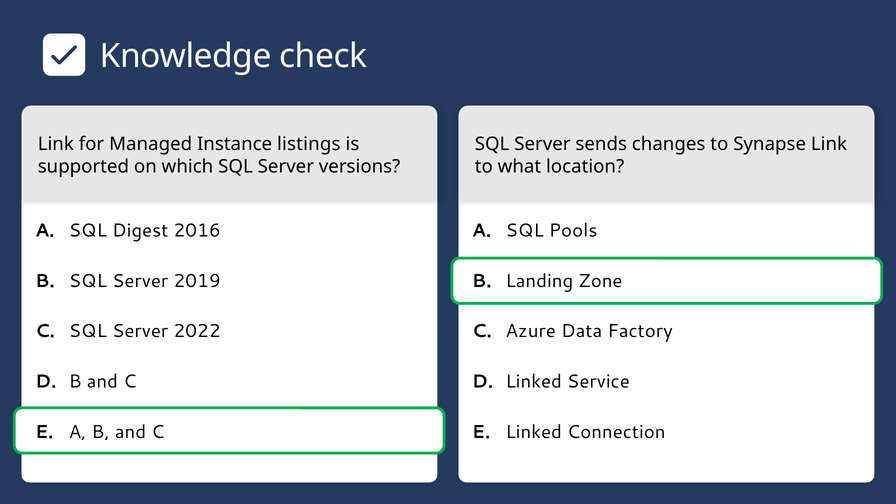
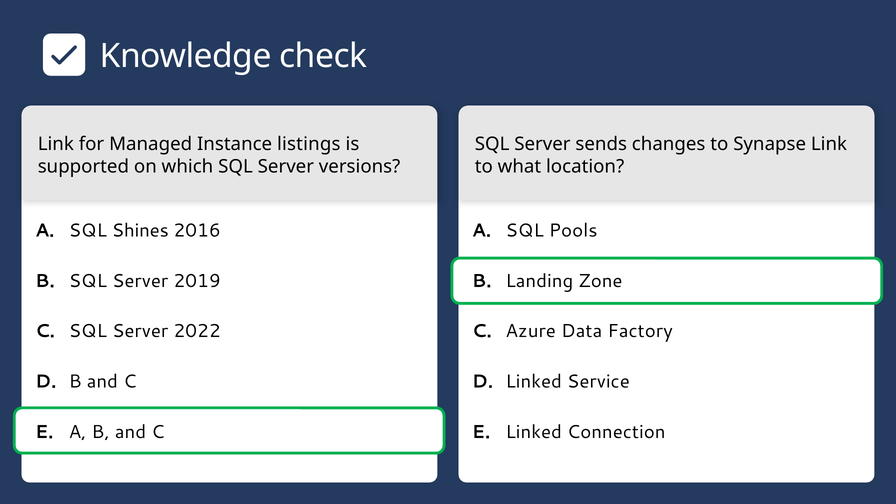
Digest: Digest -> Shines
